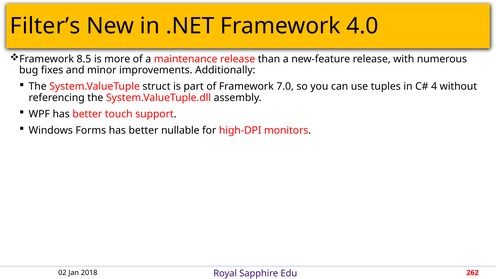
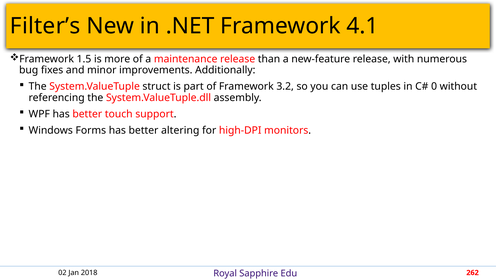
4.0: 4.0 -> 4.1
8.5: 8.5 -> 1.5
7.0: 7.0 -> 3.2
4: 4 -> 0
nullable: nullable -> altering
